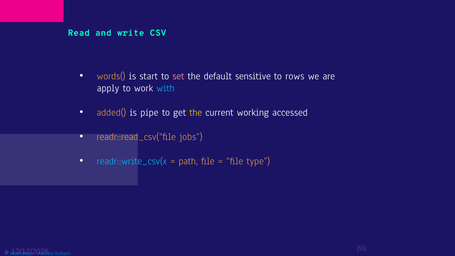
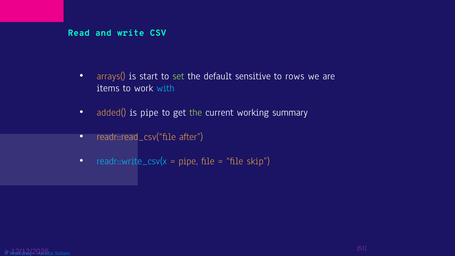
words(: words( -> arrays(
set colour: pink -> light green
apply: apply -> items
the at (196, 113) colour: yellow -> light green
accessed: accessed -> summary
jobs: jobs -> after
path at (188, 161): path -> pipe
type: type -> skip
